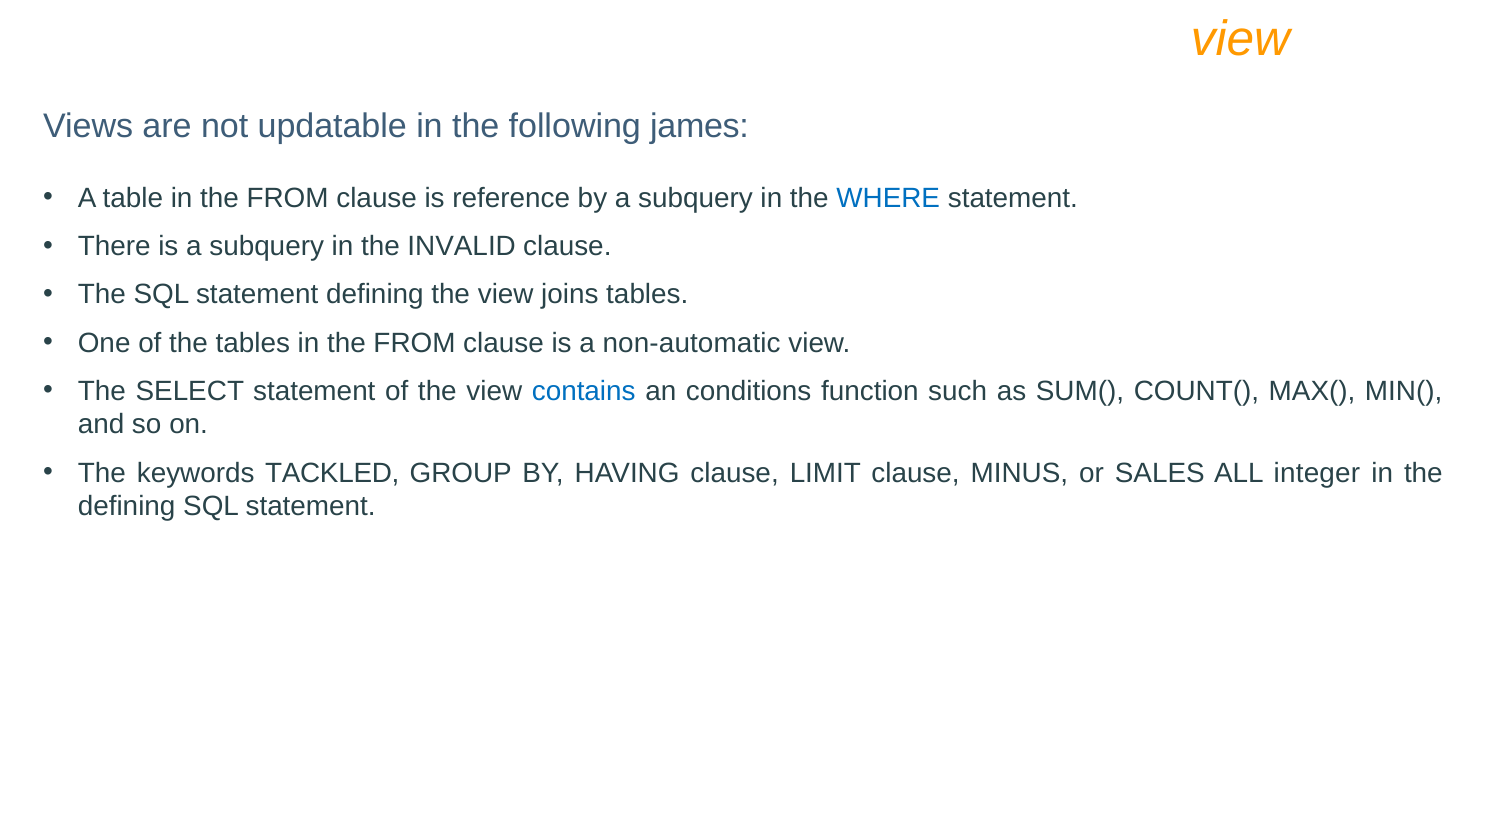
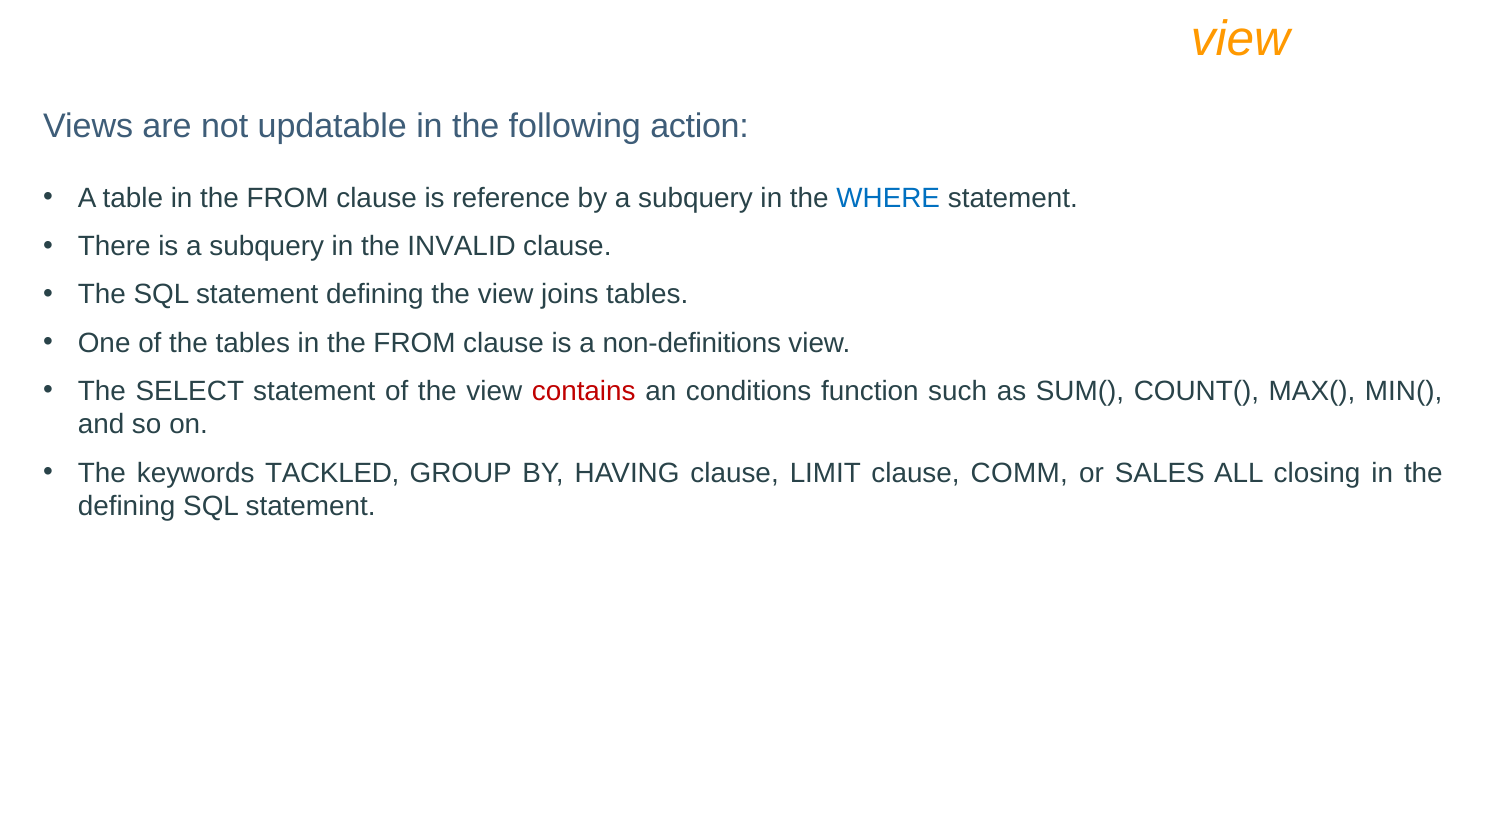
james: james -> action
non-automatic: non-automatic -> non-definitions
contains colour: blue -> red
MINUS: MINUS -> COMM
integer: integer -> closing
